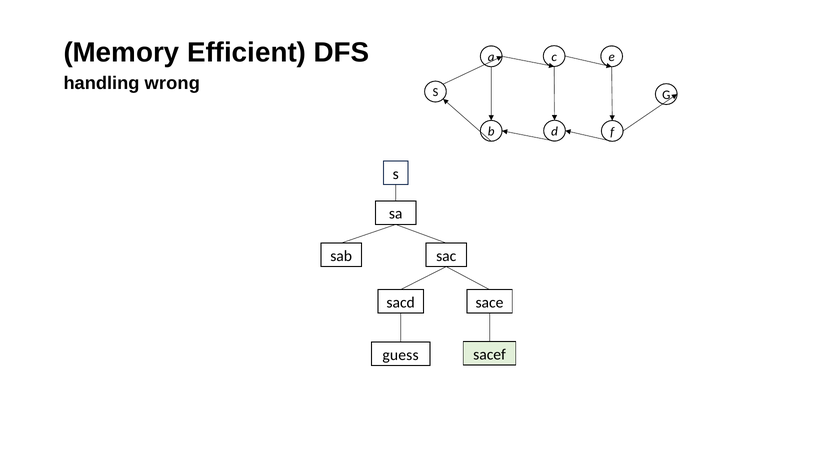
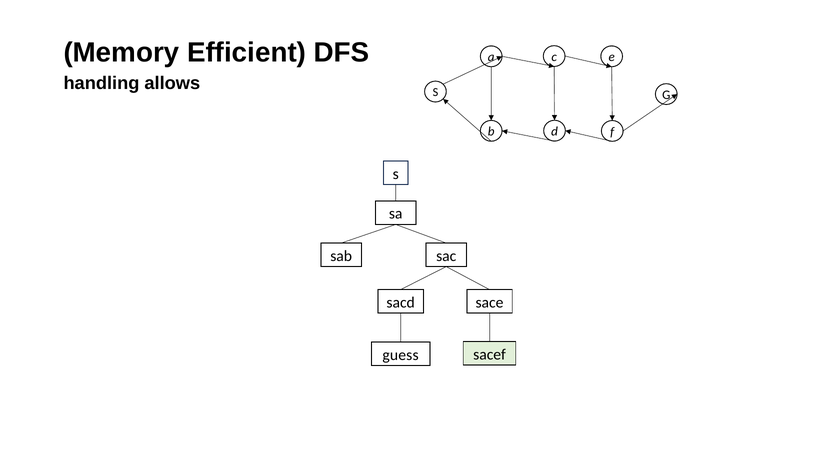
wrong: wrong -> allows
